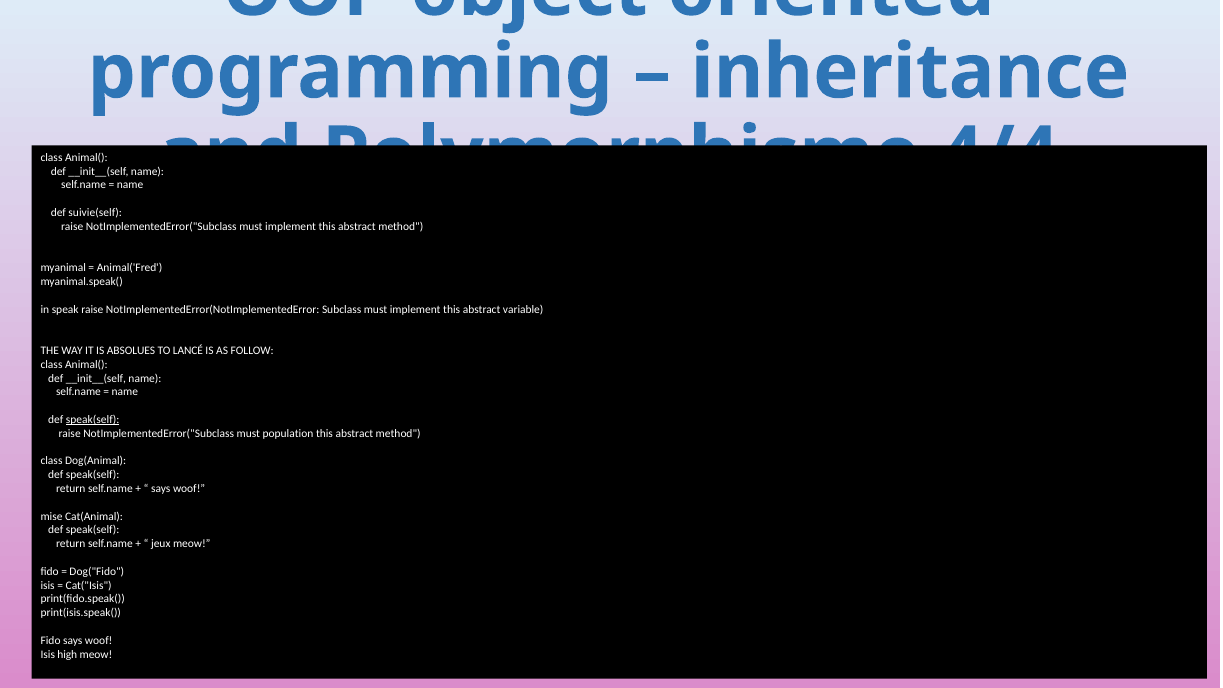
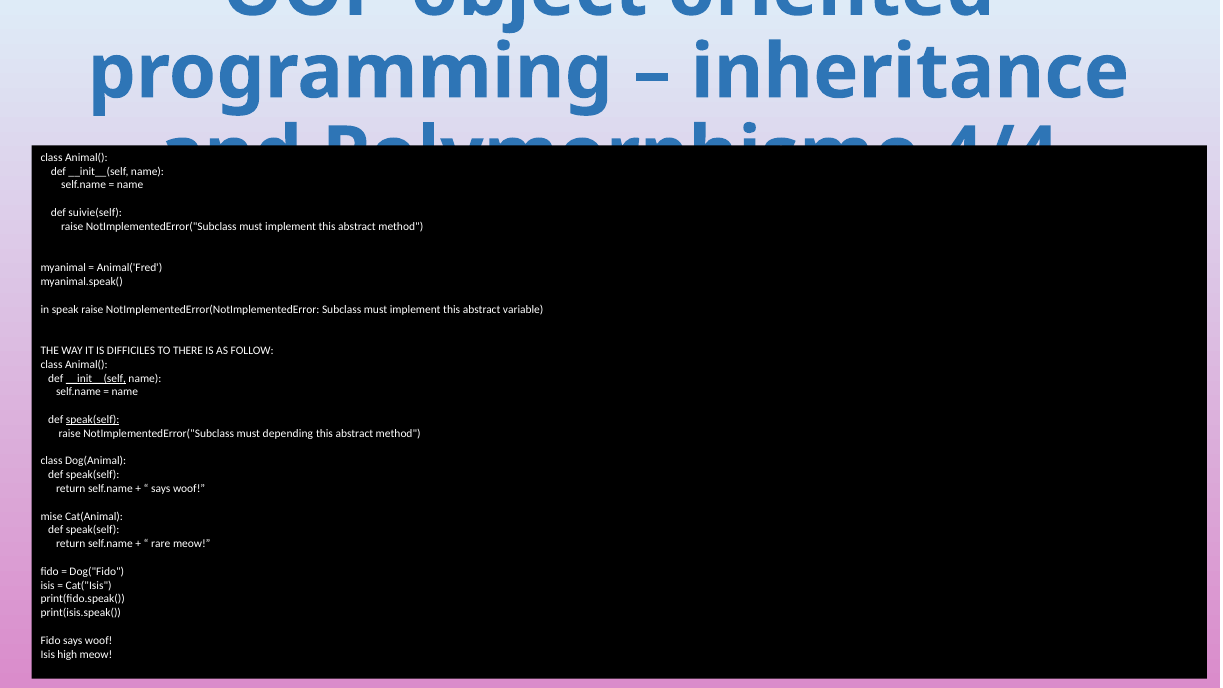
ABSOLUES: ABSOLUES -> DIFFICILES
LANCÉ: LANCÉ -> THERE
__init__(self at (96, 378) underline: none -> present
population: population -> depending
jeux: jeux -> rare
